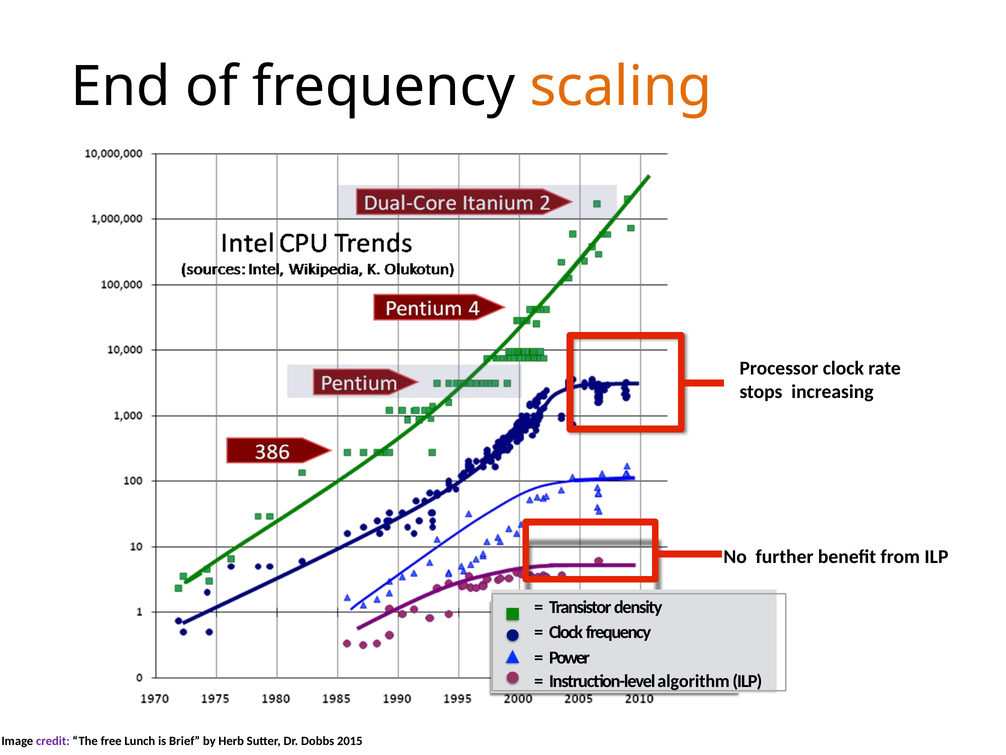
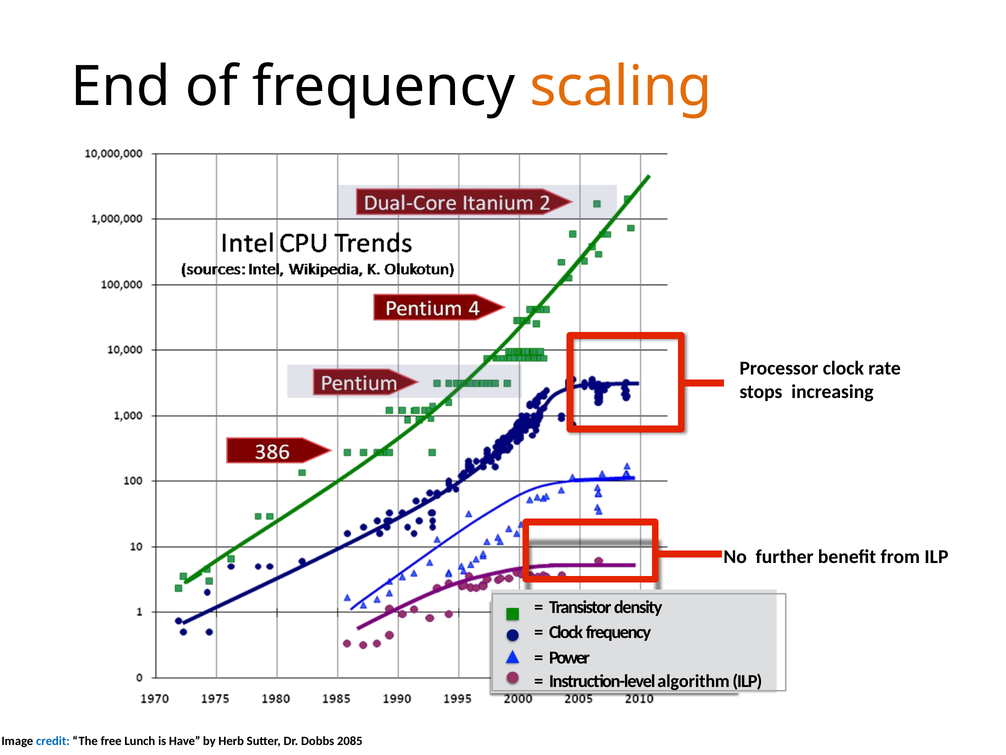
credit colour: purple -> blue
Brief: Brief -> Have
2015: 2015 -> 2085
